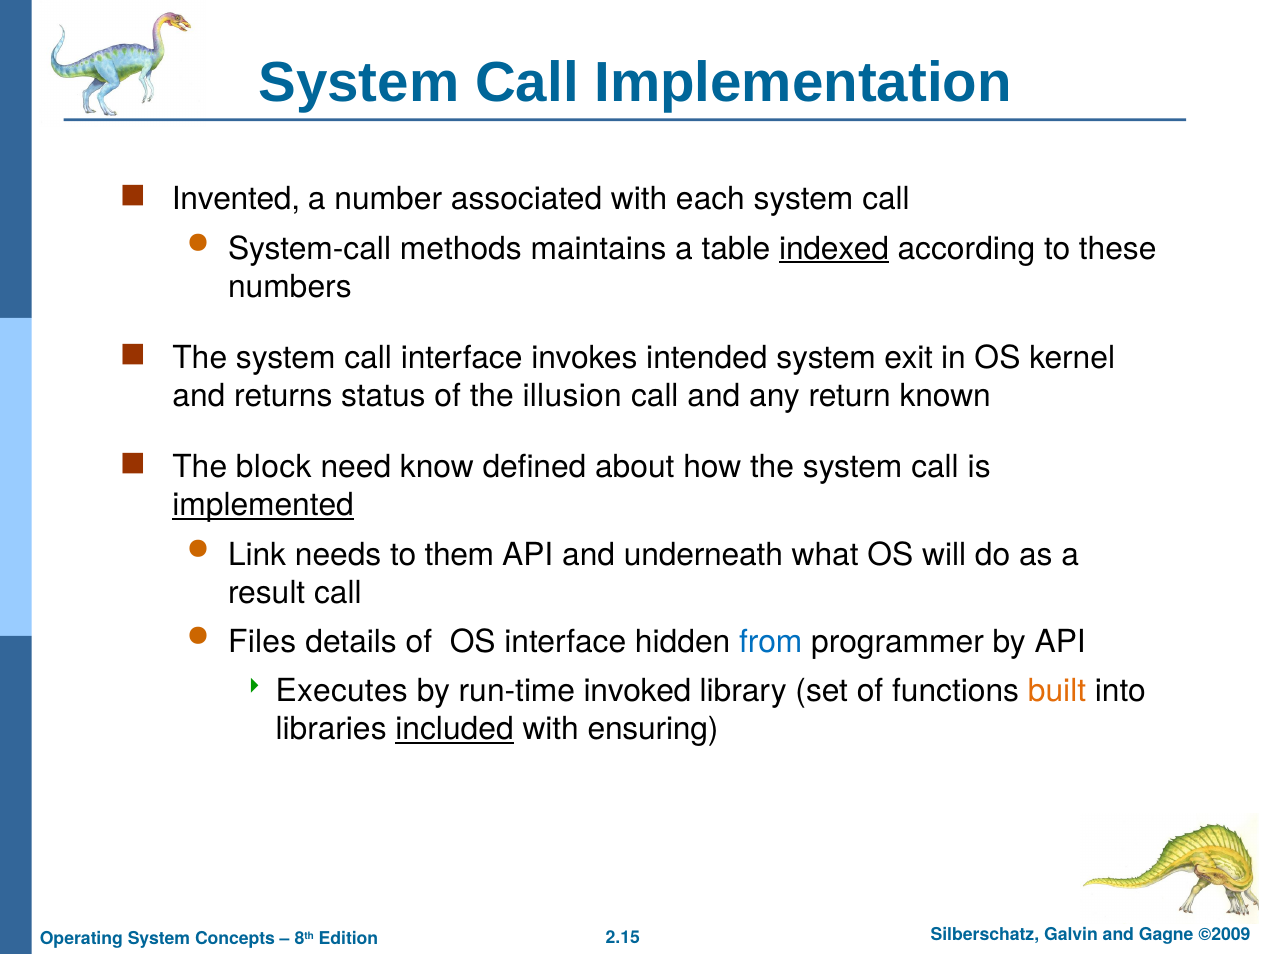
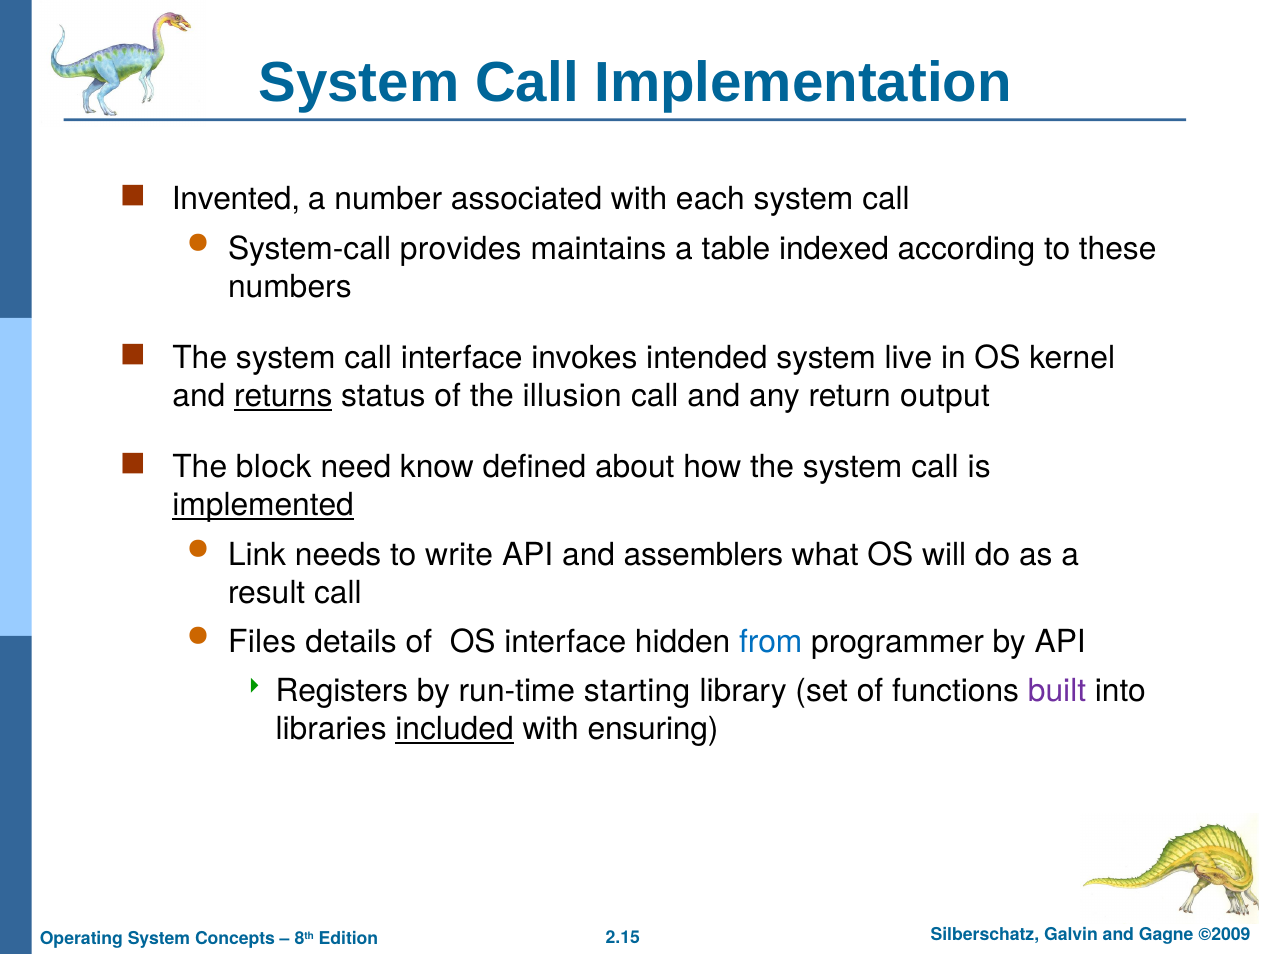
methods: methods -> provides
indexed underline: present -> none
exit: exit -> live
returns underline: none -> present
known: known -> output
them: them -> write
underneath: underneath -> assemblers
Executes: Executes -> Registers
invoked: invoked -> starting
built colour: orange -> purple
